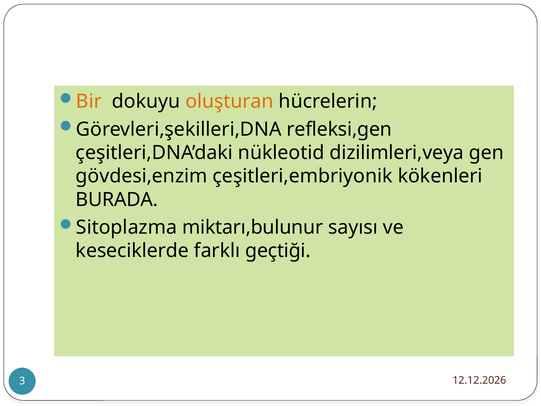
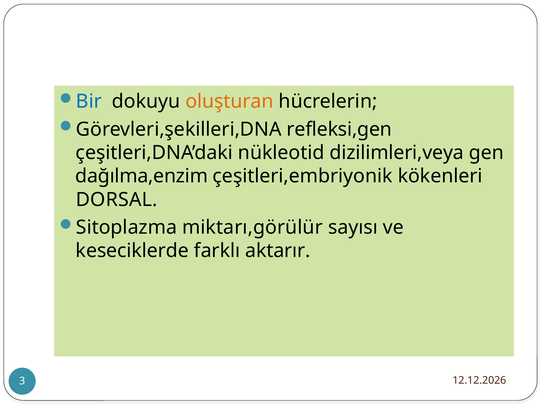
Bir colour: orange -> blue
gövdesi,enzim: gövdesi,enzim -> dağılma,enzim
BURADA: BURADA -> DORSAL
miktarı,bulunur: miktarı,bulunur -> miktarı,görülür
geçtiği: geçtiği -> aktarır
